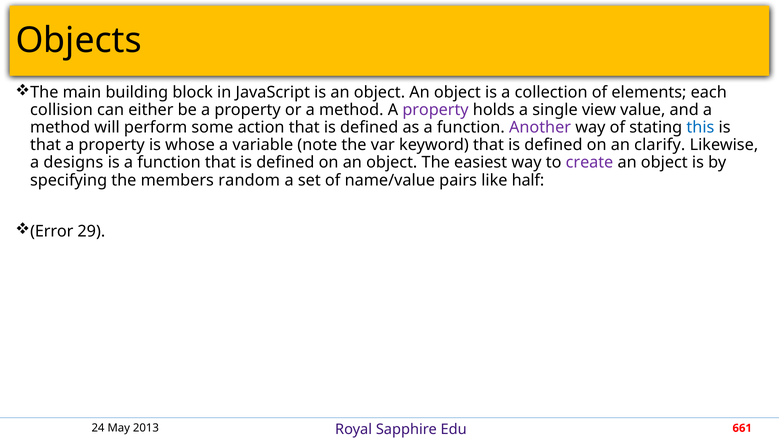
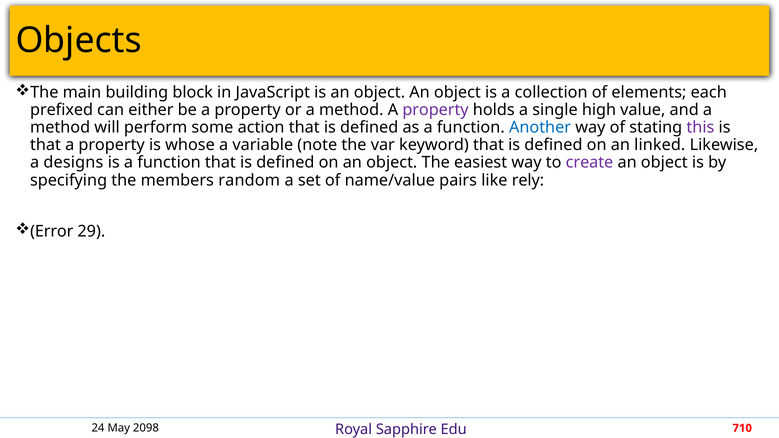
collision: collision -> prefixed
view: view -> high
Another colour: purple -> blue
this colour: blue -> purple
clarify: clarify -> linked
half: half -> rely
2013: 2013 -> 2098
661: 661 -> 710
